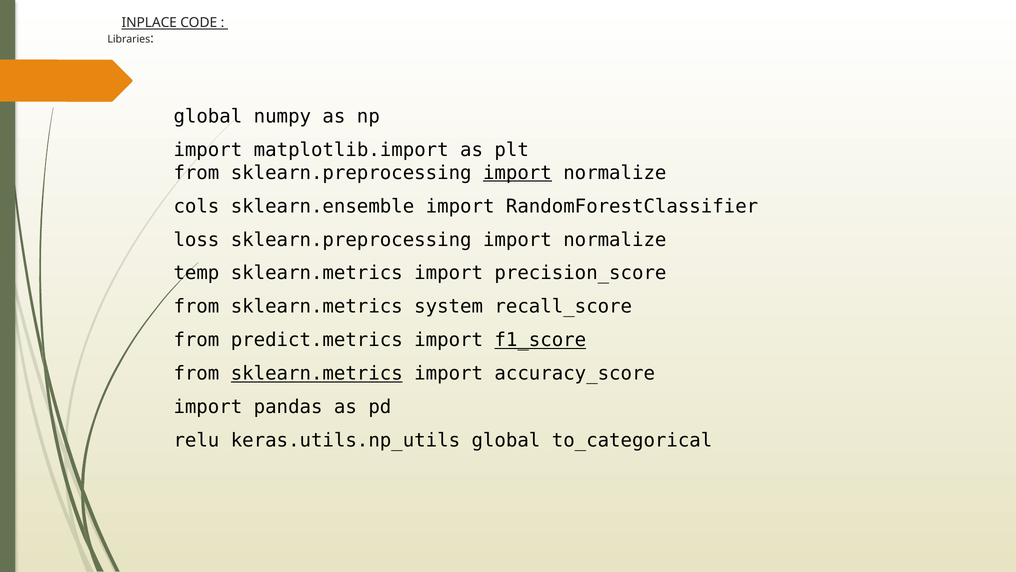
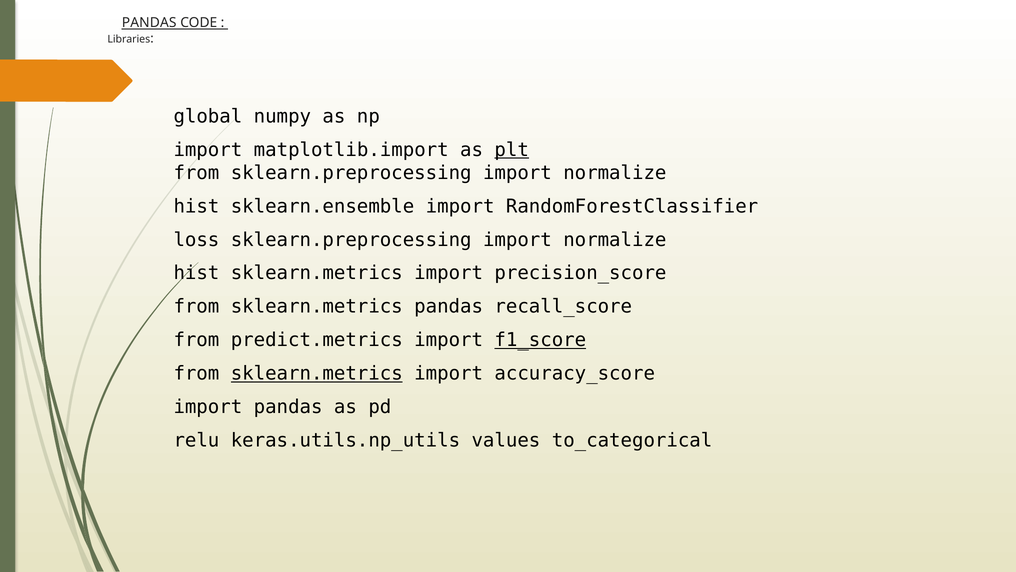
INPLACE at (149, 23): INPLACE -> PANDAS
plt underline: none -> present
import at (517, 173) underline: present -> none
cols at (196, 206): cols -> hist
temp at (196, 273): temp -> hist
sklearn.metrics system: system -> pandas
keras.utils.np_utils global: global -> values
